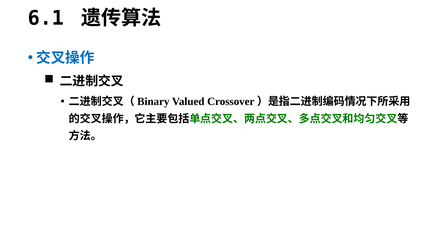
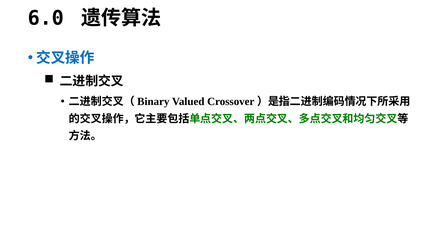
6.1: 6.1 -> 6.0
